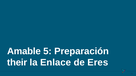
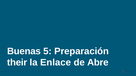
Amable: Amable -> Buenas
Eres: Eres -> Abre
